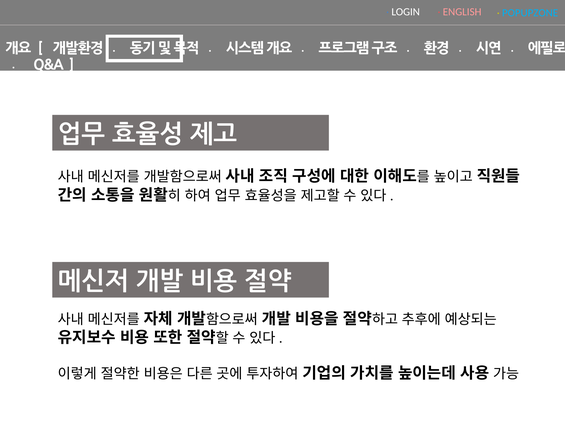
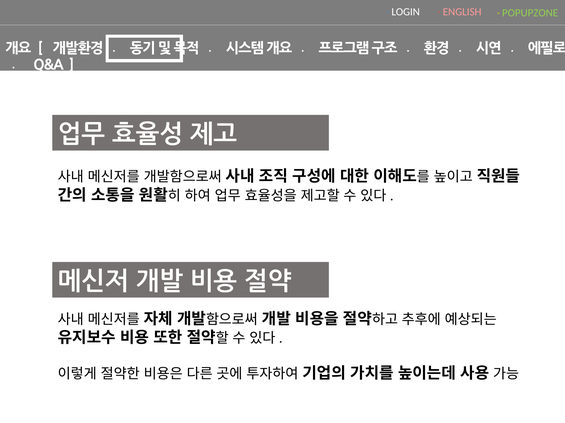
POPUPZONE colour: light blue -> light green
